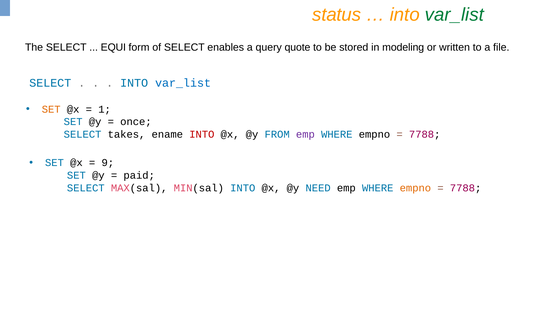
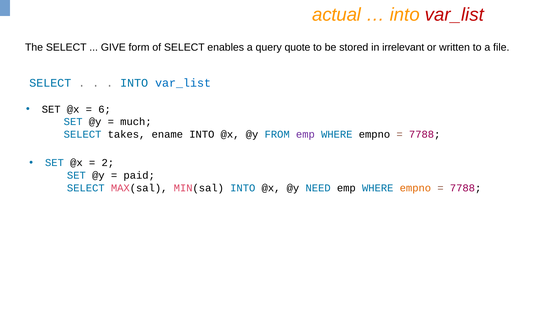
status: status -> actual
var_list at (454, 15) colour: green -> red
EQUI: EQUI -> GIVE
modeling: modeling -> irrelevant
SET at (51, 109) colour: orange -> black
1: 1 -> 6
once: once -> much
INTO at (202, 134) colour: red -> black
9: 9 -> 2
